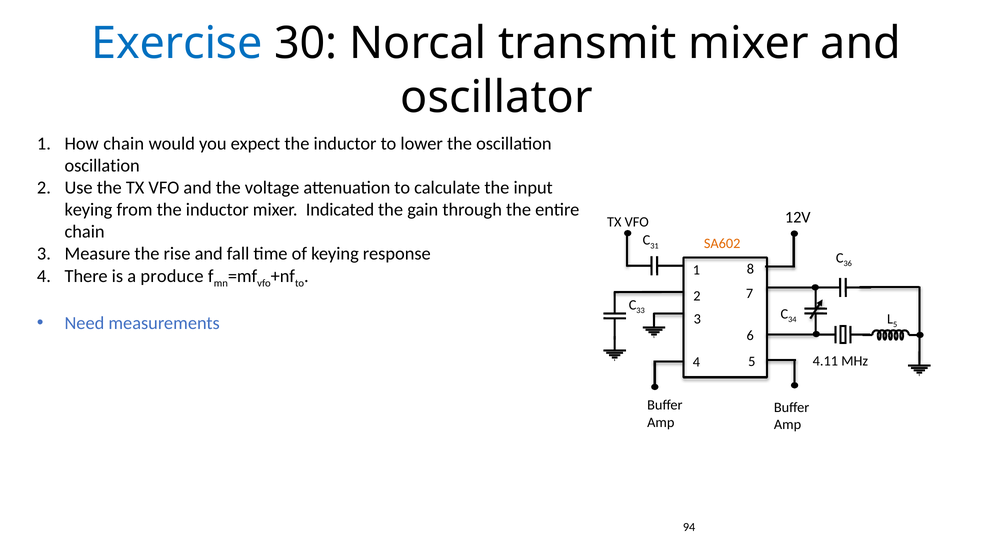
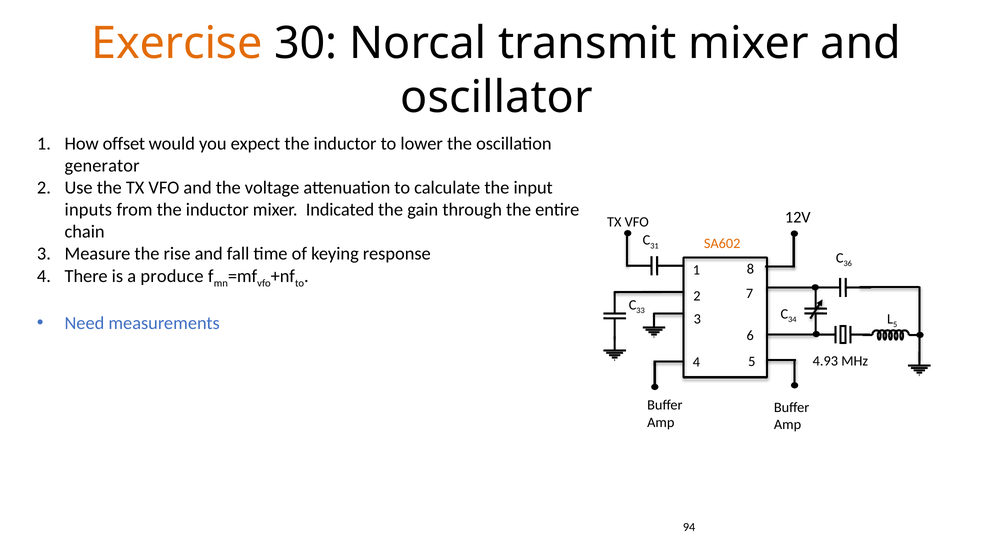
Exercise colour: blue -> orange
How chain: chain -> offset
oscillation at (102, 165): oscillation -> generator
keying at (88, 210): keying -> inputs
4.11: 4.11 -> 4.93
